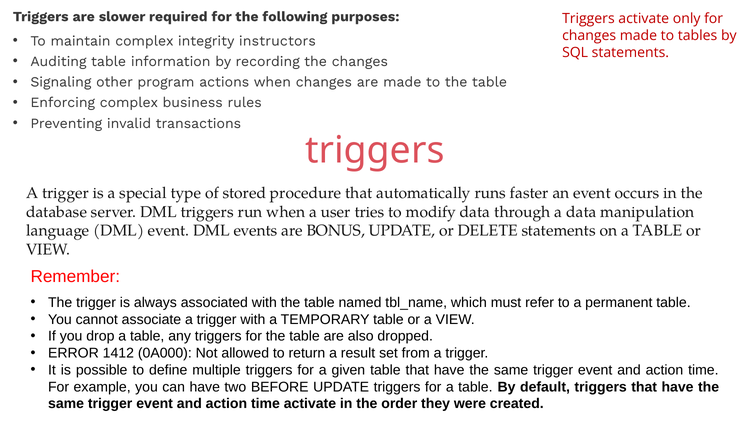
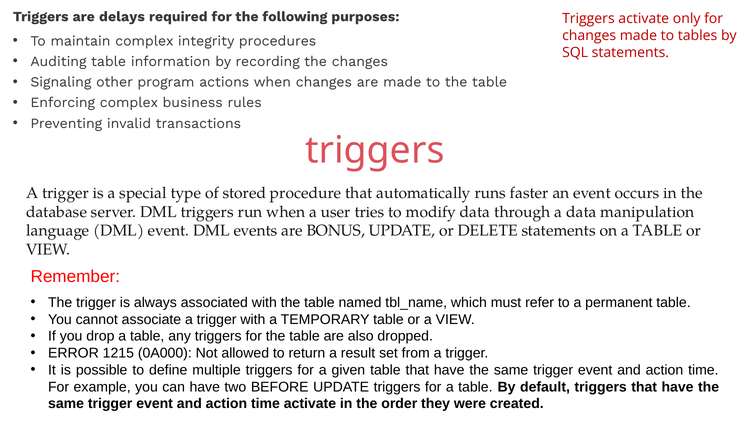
slower: slower -> delays
instructors: instructors -> procedures
1412: 1412 -> 1215
